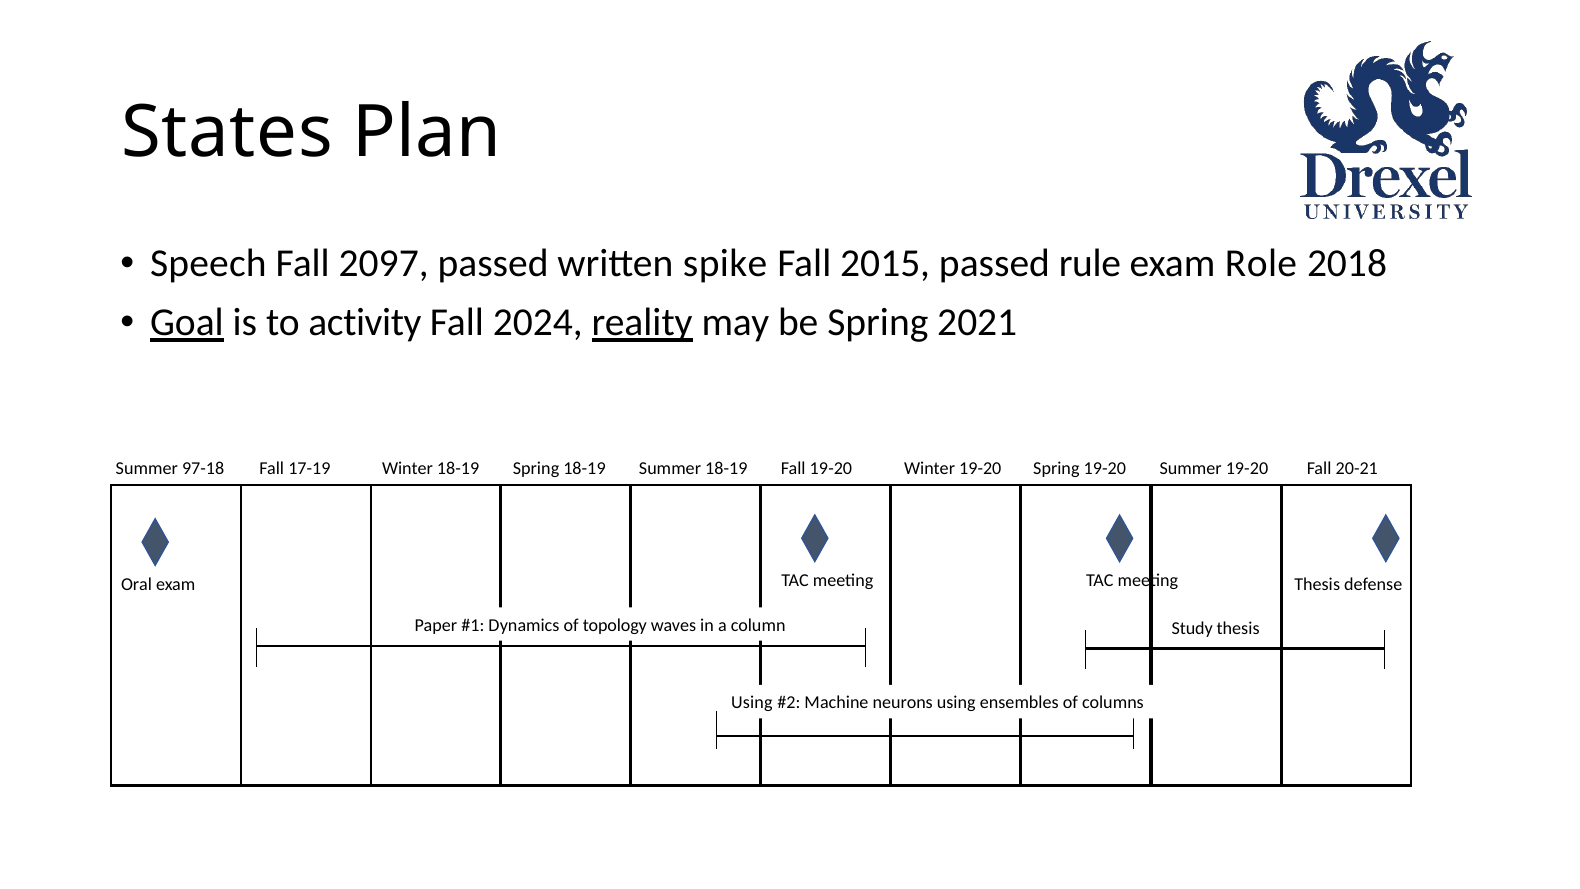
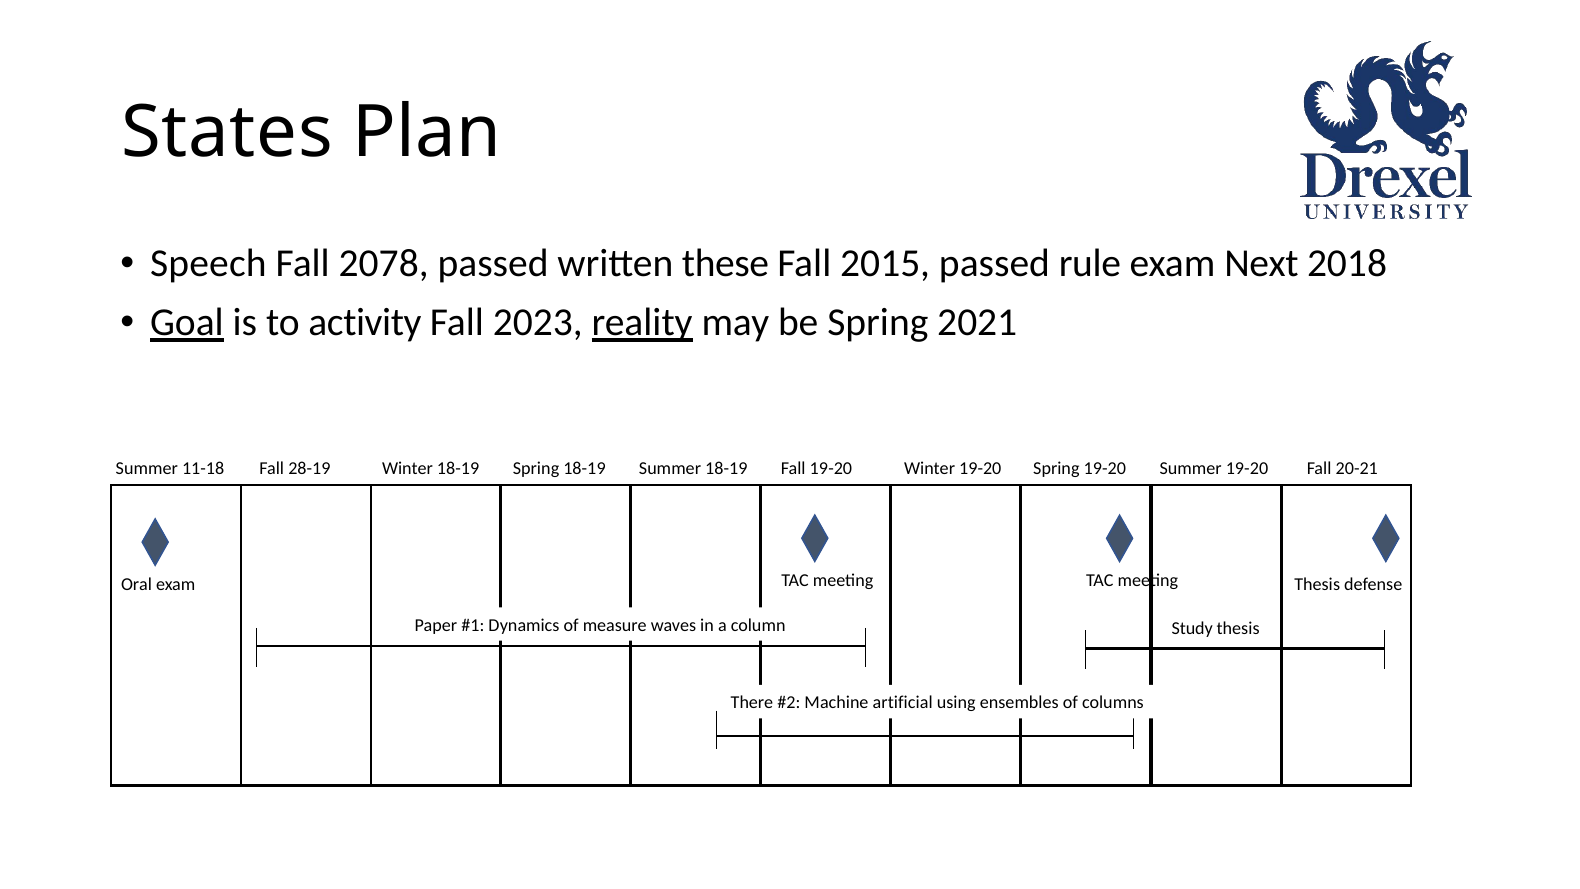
2097: 2097 -> 2078
spike: spike -> these
Role: Role -> Next
2024: 2024 -> 2023
97-18: 97-18 -> 11-18
17-19: 17-19 -> 28-19
topology: topology -> measure
Using at (752, 703): Using -> There
neurons: neurons -> artificial
